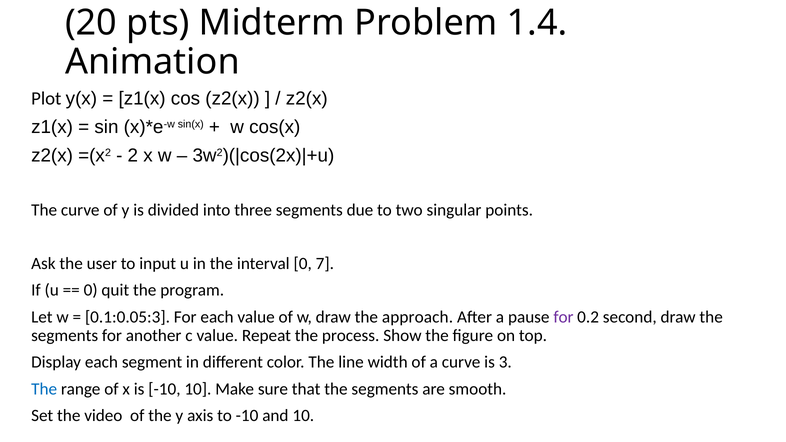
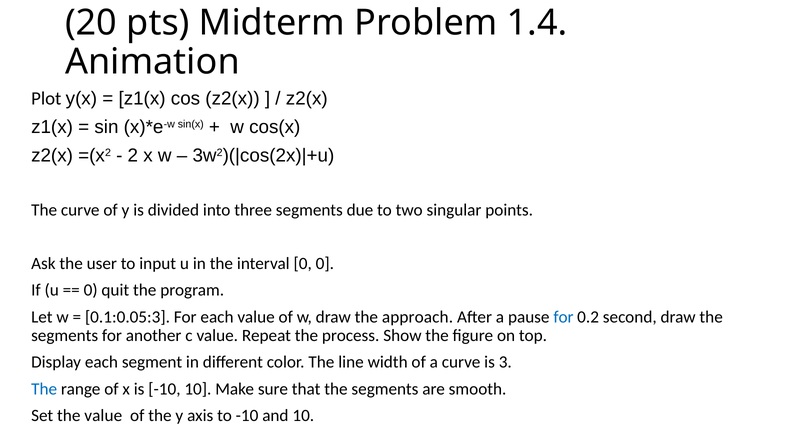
0 7: 7 -> 0
for at (563, 317) colour: purple -> blue
the video: video -> value
